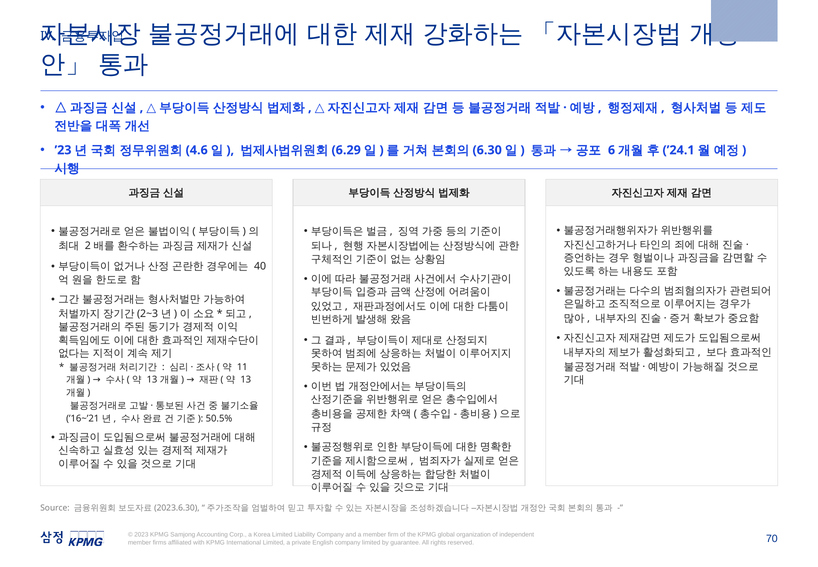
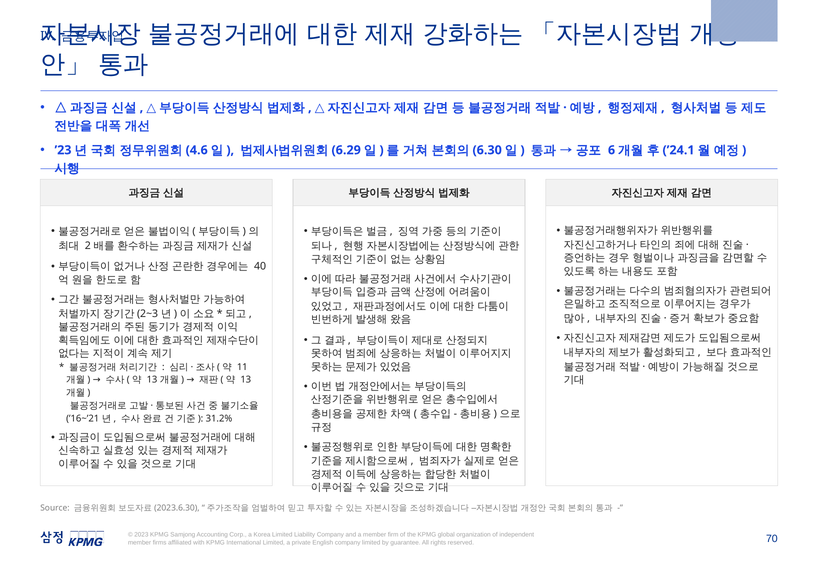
50.5%: 50.5% -> 31.2%
